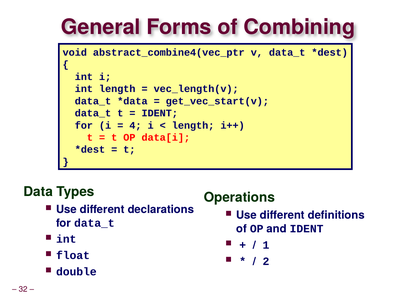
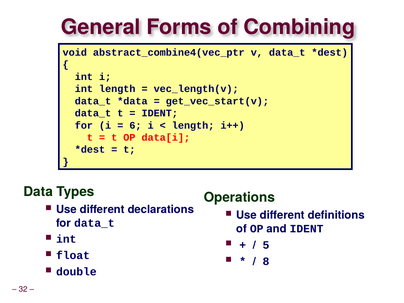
4: 4 -> 6
1: 1 -> 5
2: 2 -> 8
